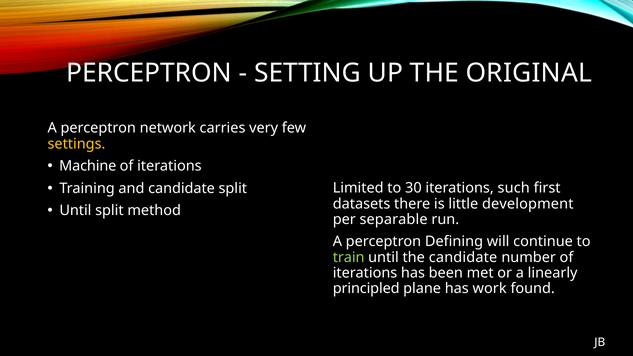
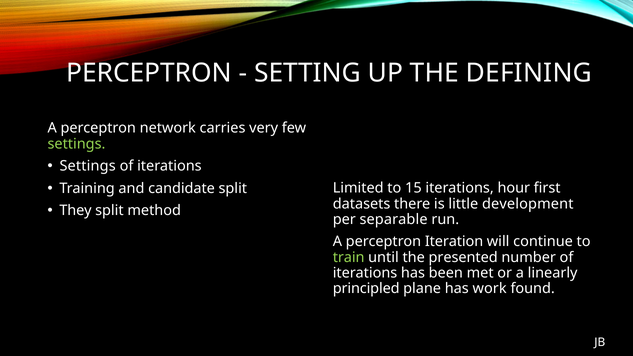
ORIGINAL: ORIGINAL -> DEFINING
settings at (77, 144) colour: yellow -> light green
Machine at (88, 166): Machine -> Settings
30: 30 -> 15
such: such -> hour
Until at (75, 211): Until -> They
Defining: Defining -> Iteration
the candidate: candidate -> presented
